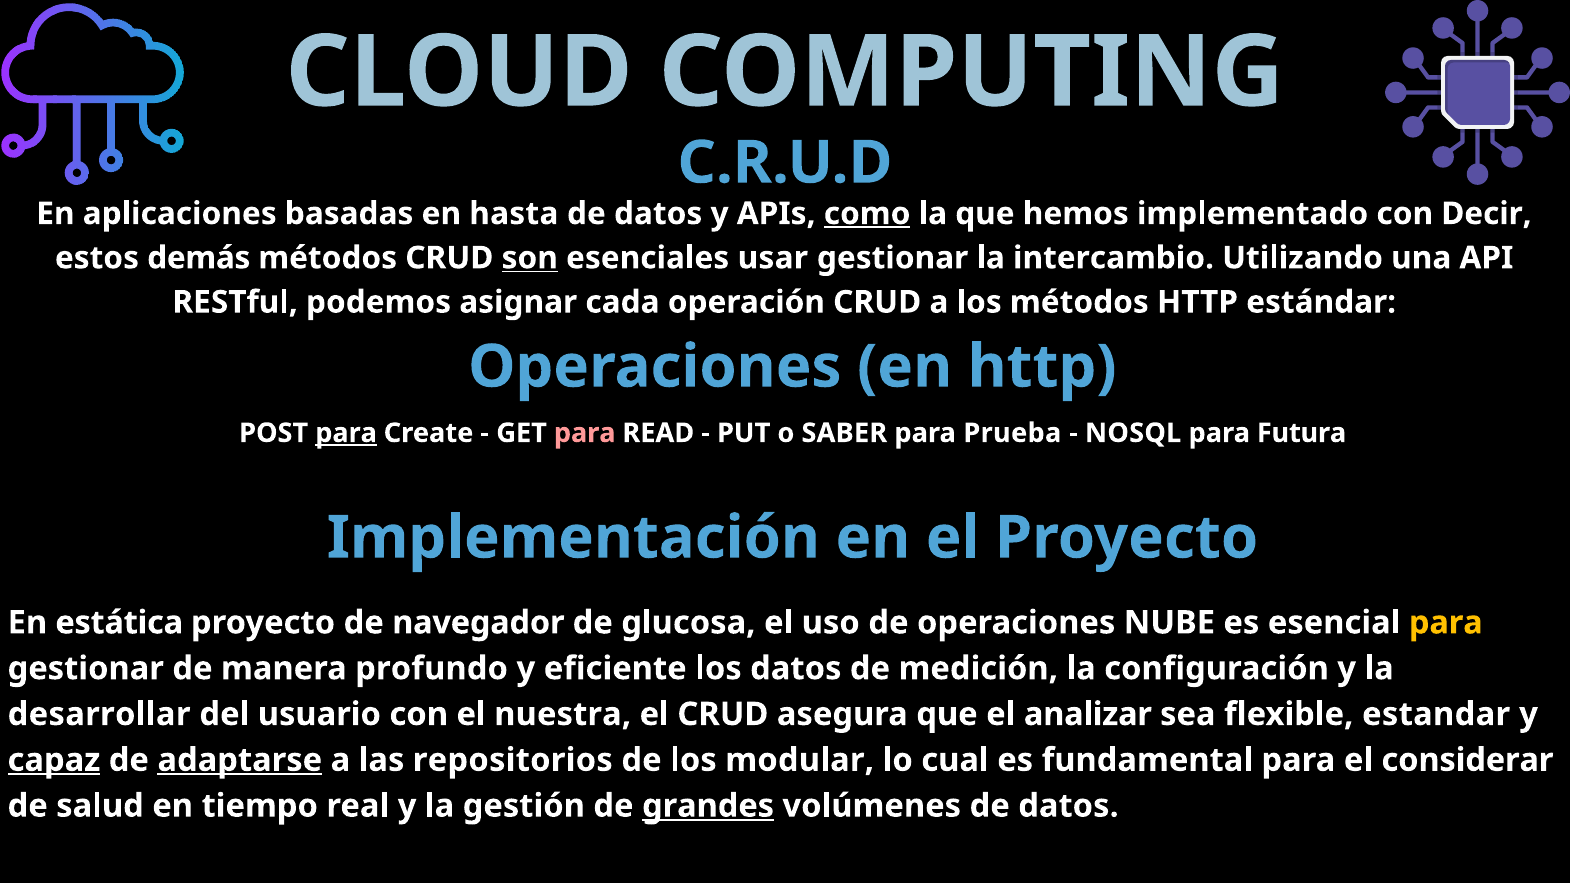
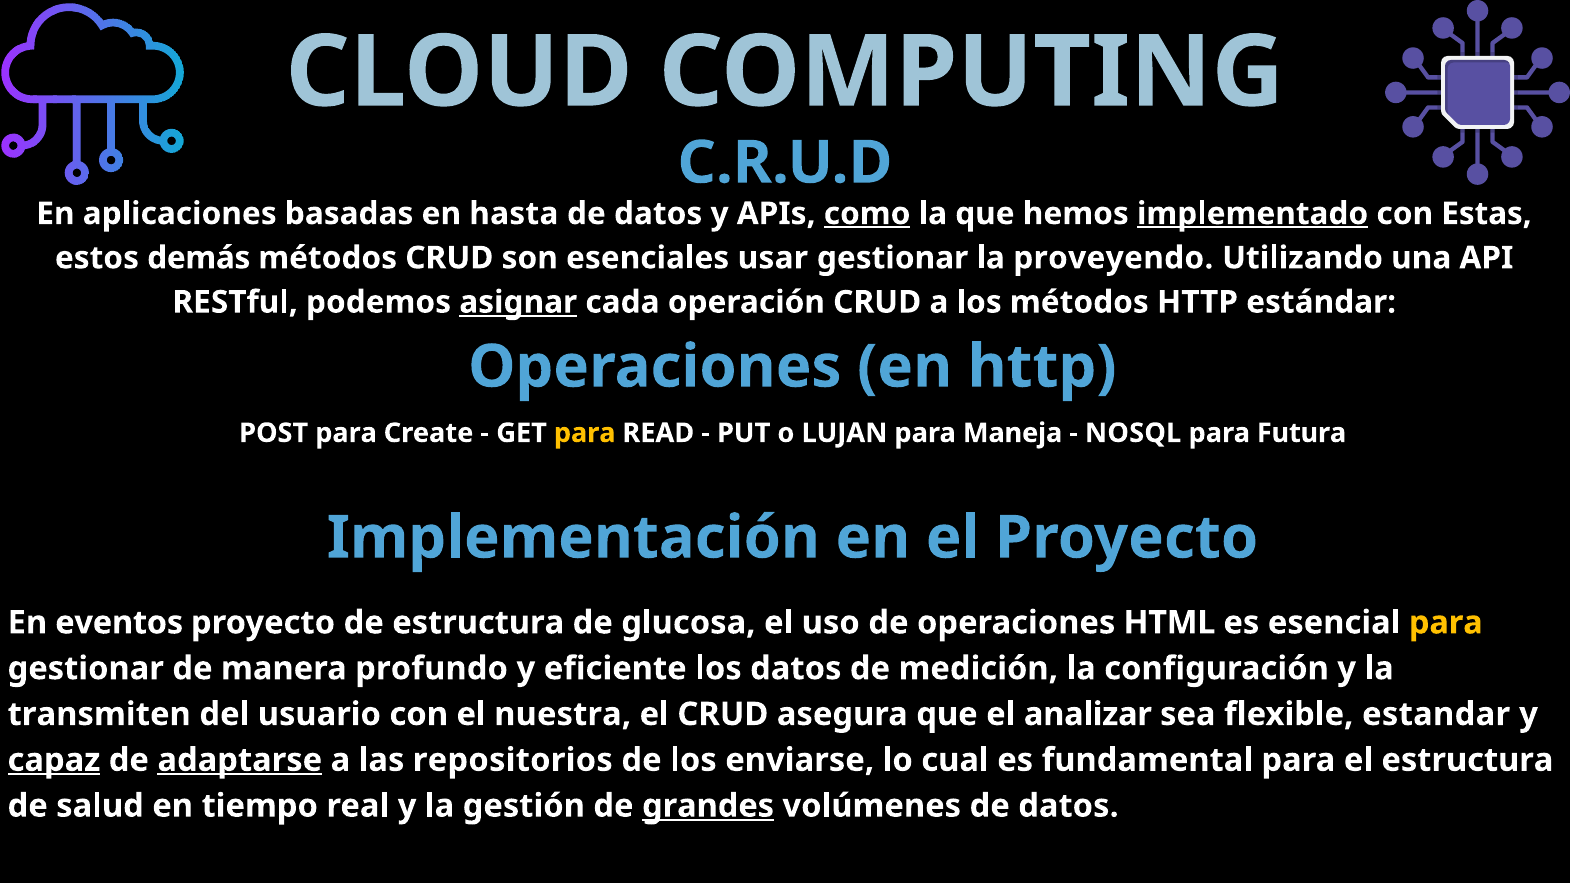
implementado underline: none -> present
Decir: Decir -> Estas
son underline: present -> none
intercambio: intercambio -> proveyendo
asignar underline: none -> present
para at (346, 433) underline: present -> none
para at (585, 433) colour: pink -> yellow
SABER: SABER -> LUJAN
Prueba: Prueba -> Maneja
estática: estática -> eventos
de navegador: navegador -> estructura
NUBE: NUBE -> HTML
desarrollar: desarrollar -> transmiten
modular: modular -> enviarse
el considerar: considerar -> estructura
